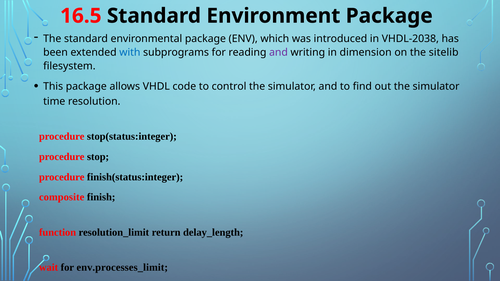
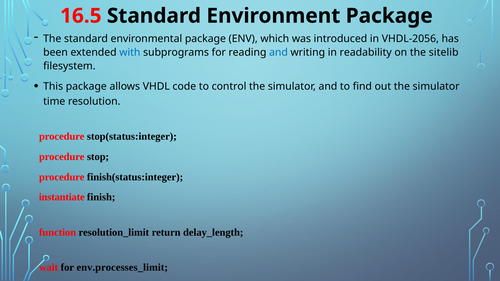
VHDL-2038: VHDL-2038 -> VHDL-2056
and at (278, 52) colour: purple -> blue
dimension: dimension -> readability
composite: composite -> instantiate
